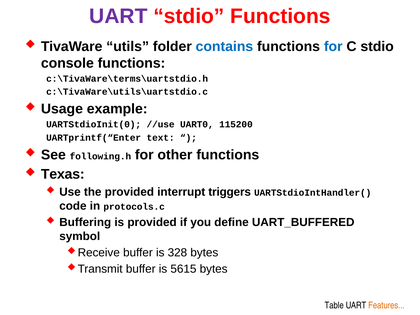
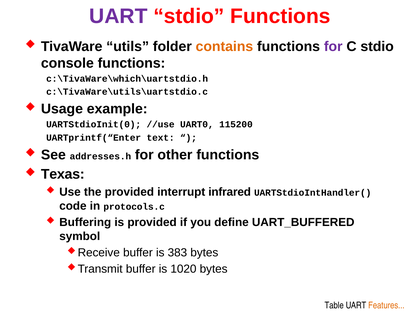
contains colour: blue -> orange
for at (333, 46) colour: blue -> purple
c:\TivaWare\terms\uartstdio.h: c:\TivaWare\terms\uartstdio.h -> c:\TivaWare\which\uartstdio.h
following.h: following.h -> addresses.h
triggers: triggers -> infrared
328: 328 -> 383
5615: 5615 -> 1020
